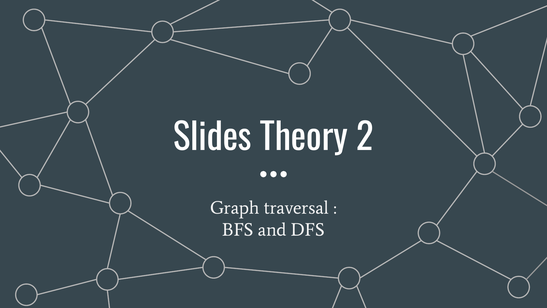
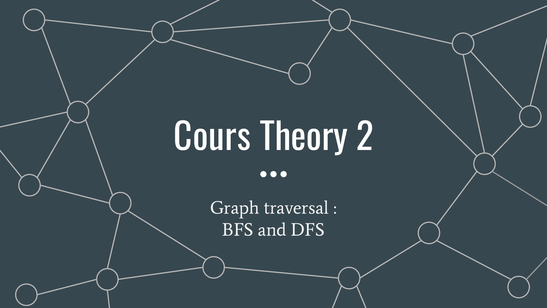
Slides: Slides -> Cours
